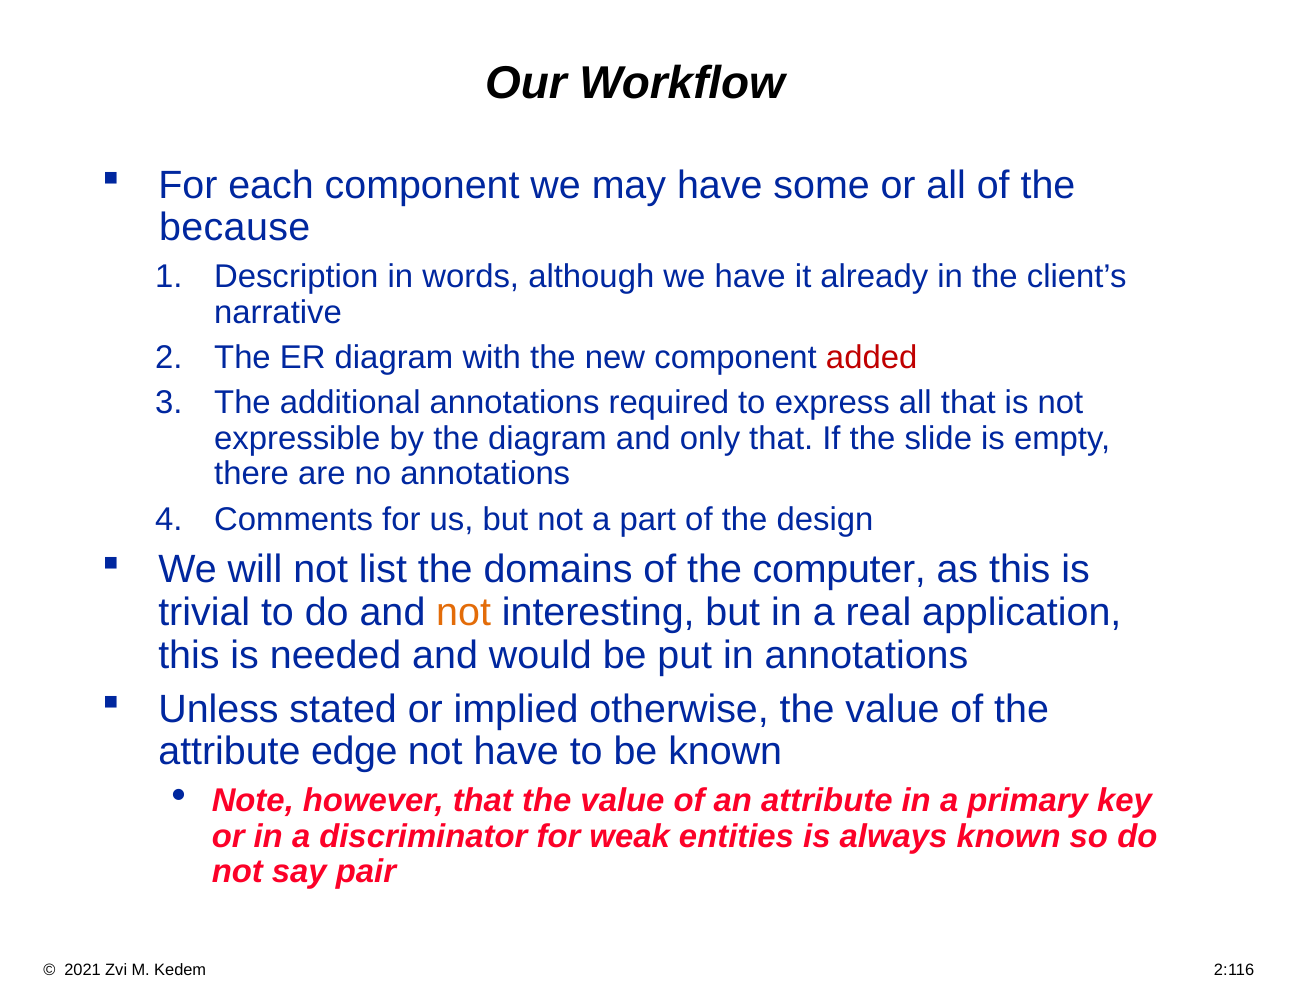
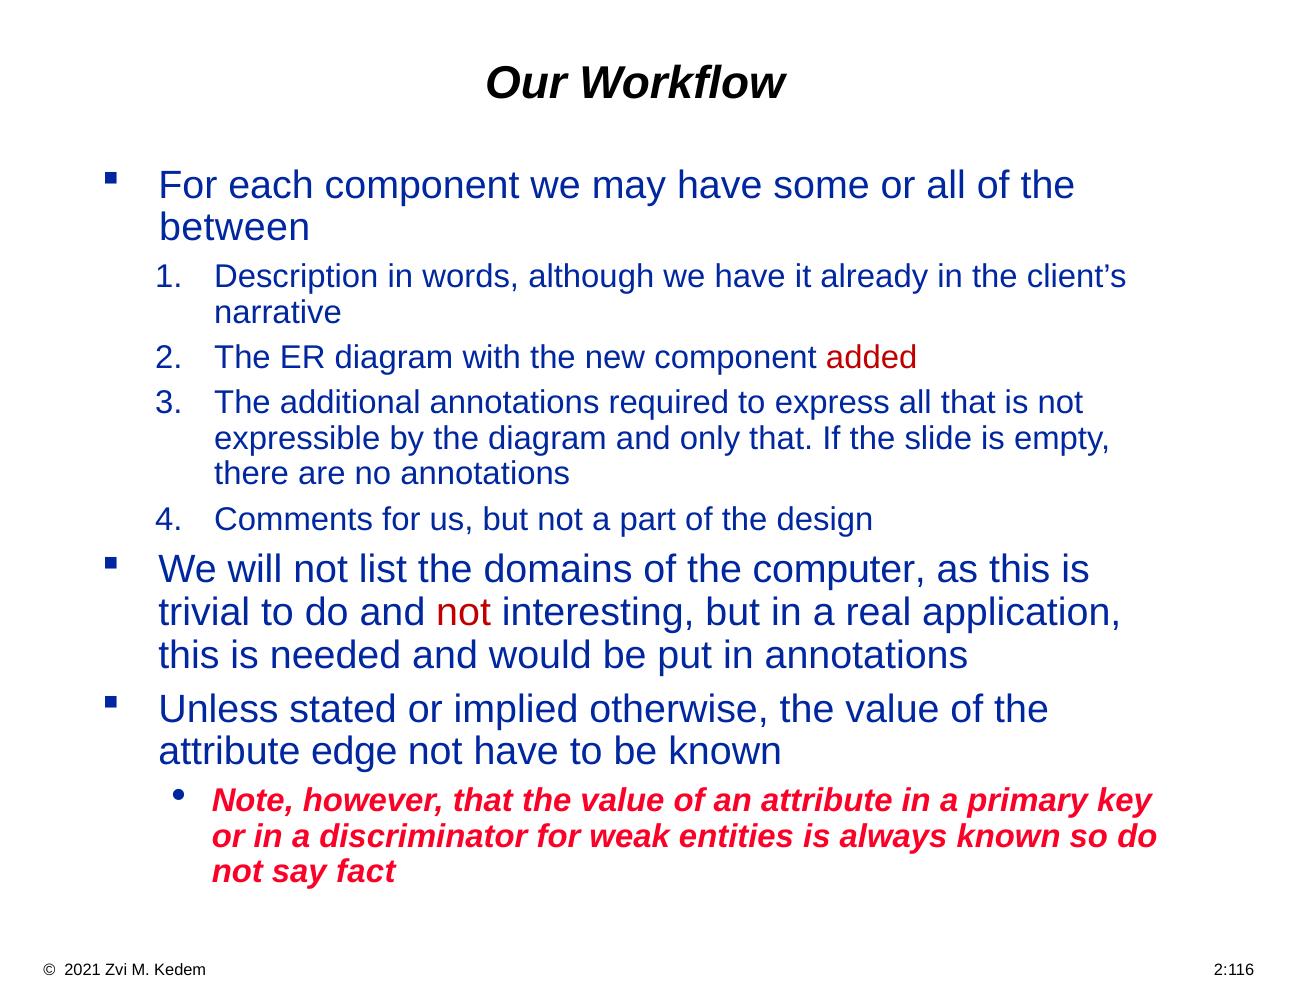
because: because -> between
not at (464, 612) colour: orange -> red
pair: pair -> fact
